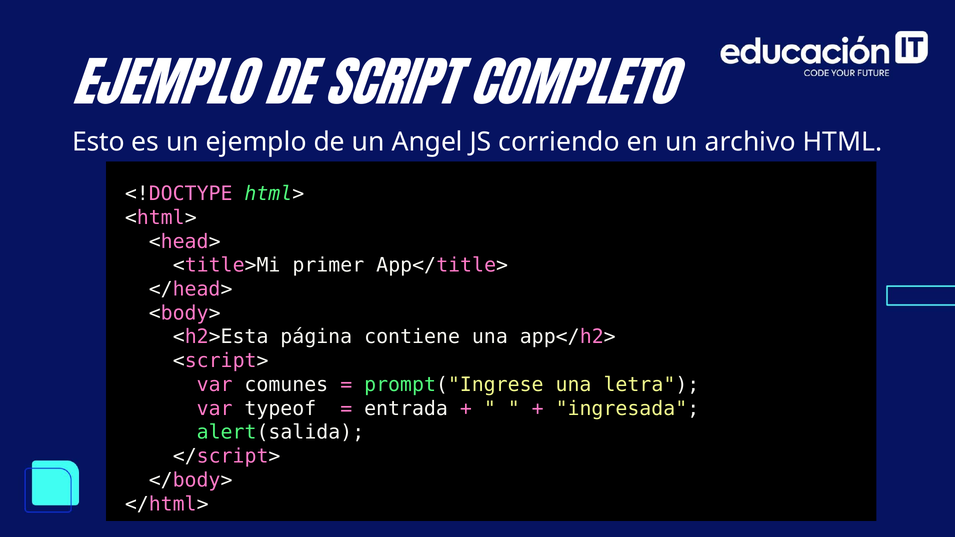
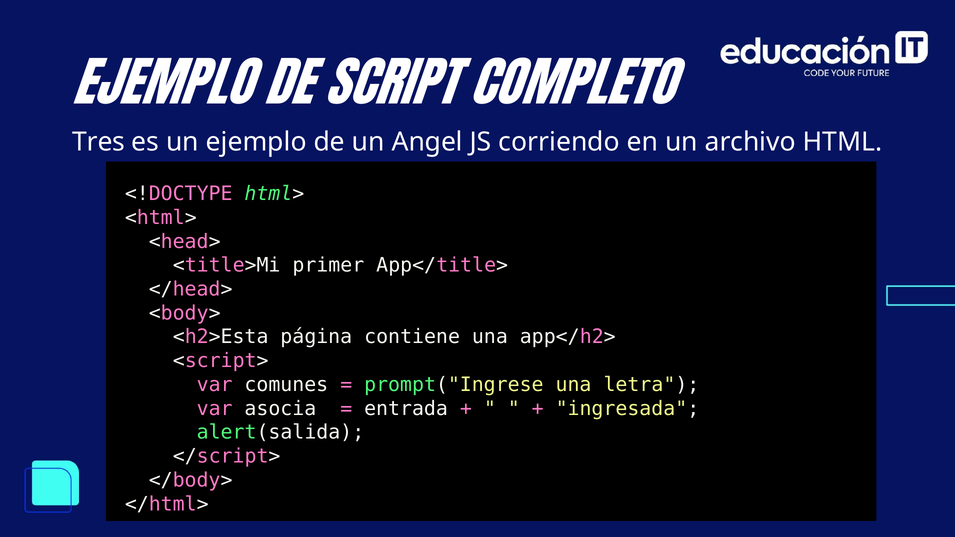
Esto: Esto -> Tres
typeof: typeof -> asocia
